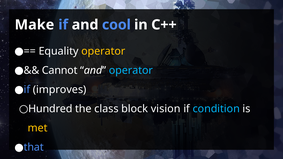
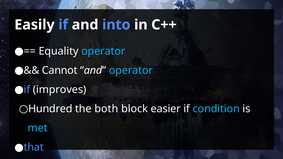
Make: Make -> Easily
cool: cool -> into
operator at (103, 51) colour: yellow -> light blue
class: class -> both
vision: vision -> easier
met at (38, 128) colour: yellow -> light blue
